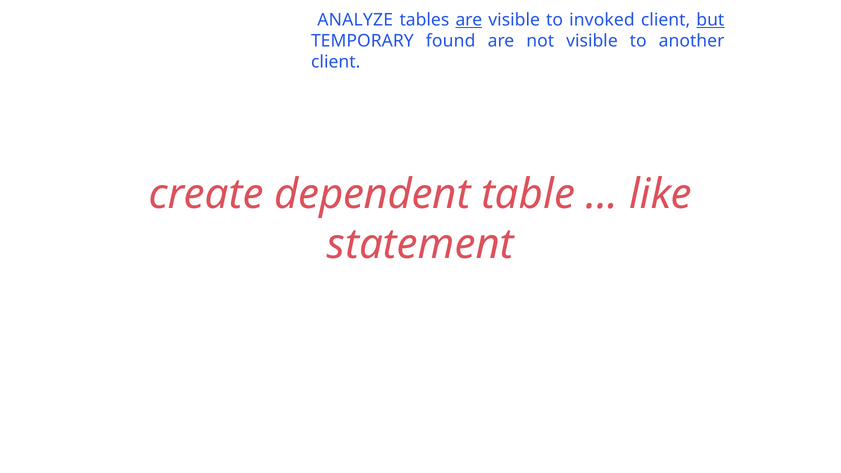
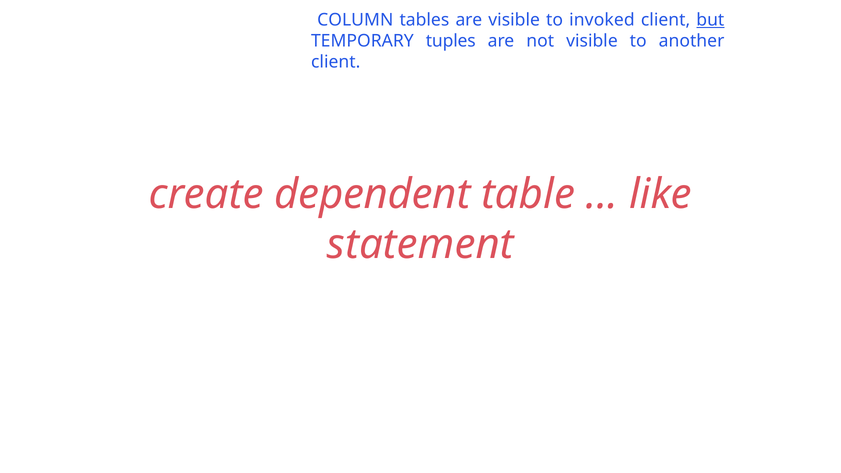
ANALYZE: ANALYZE -> COLUMN
are at (469, 20) underline: present -> none
found: found -> tuples
